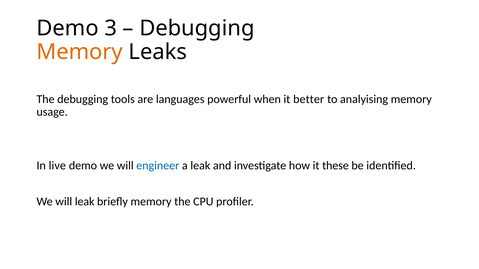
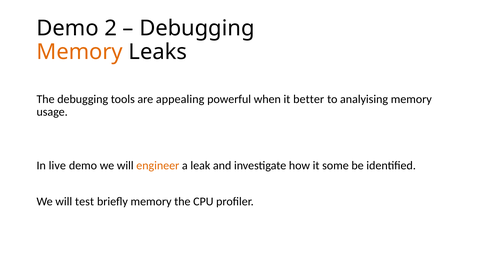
3: 3 -> 2
languages: languages -> appealing
engineer colour: blue -> orange
these: these -> some
will leak: leak -> test
